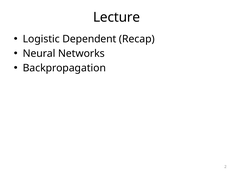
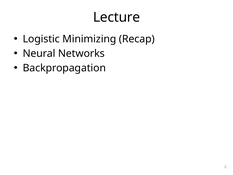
Dependent: Dependent -> Minimizing
